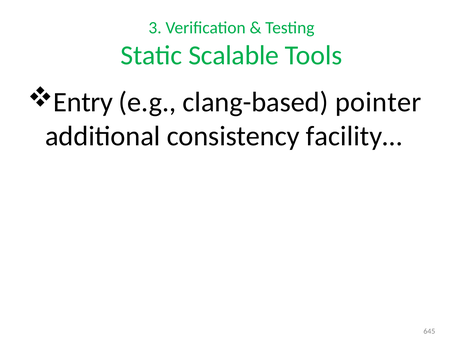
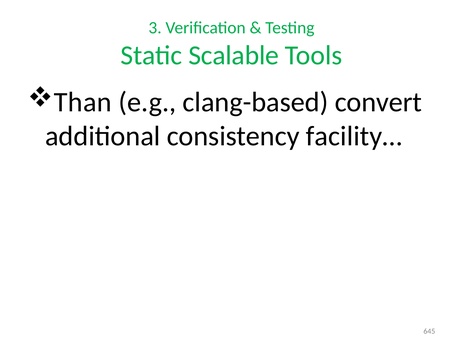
Entry: Entry -> Than
pointer: pointer -> convert
